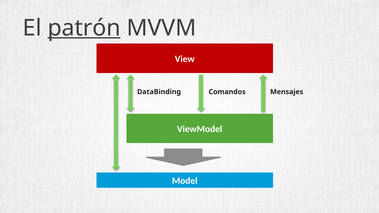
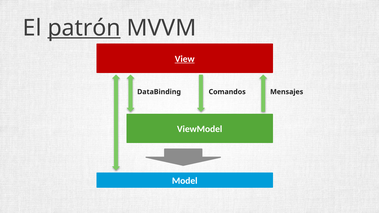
View underline: none -> present
